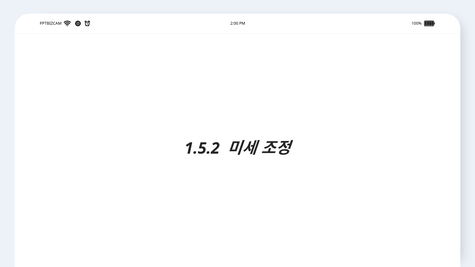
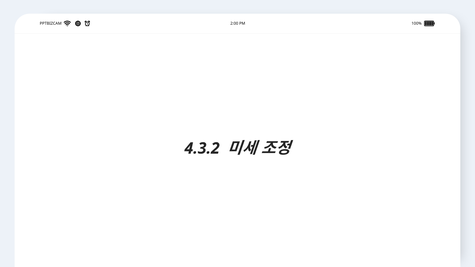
1.5.2: 1.5.2 -> 4.3.2
